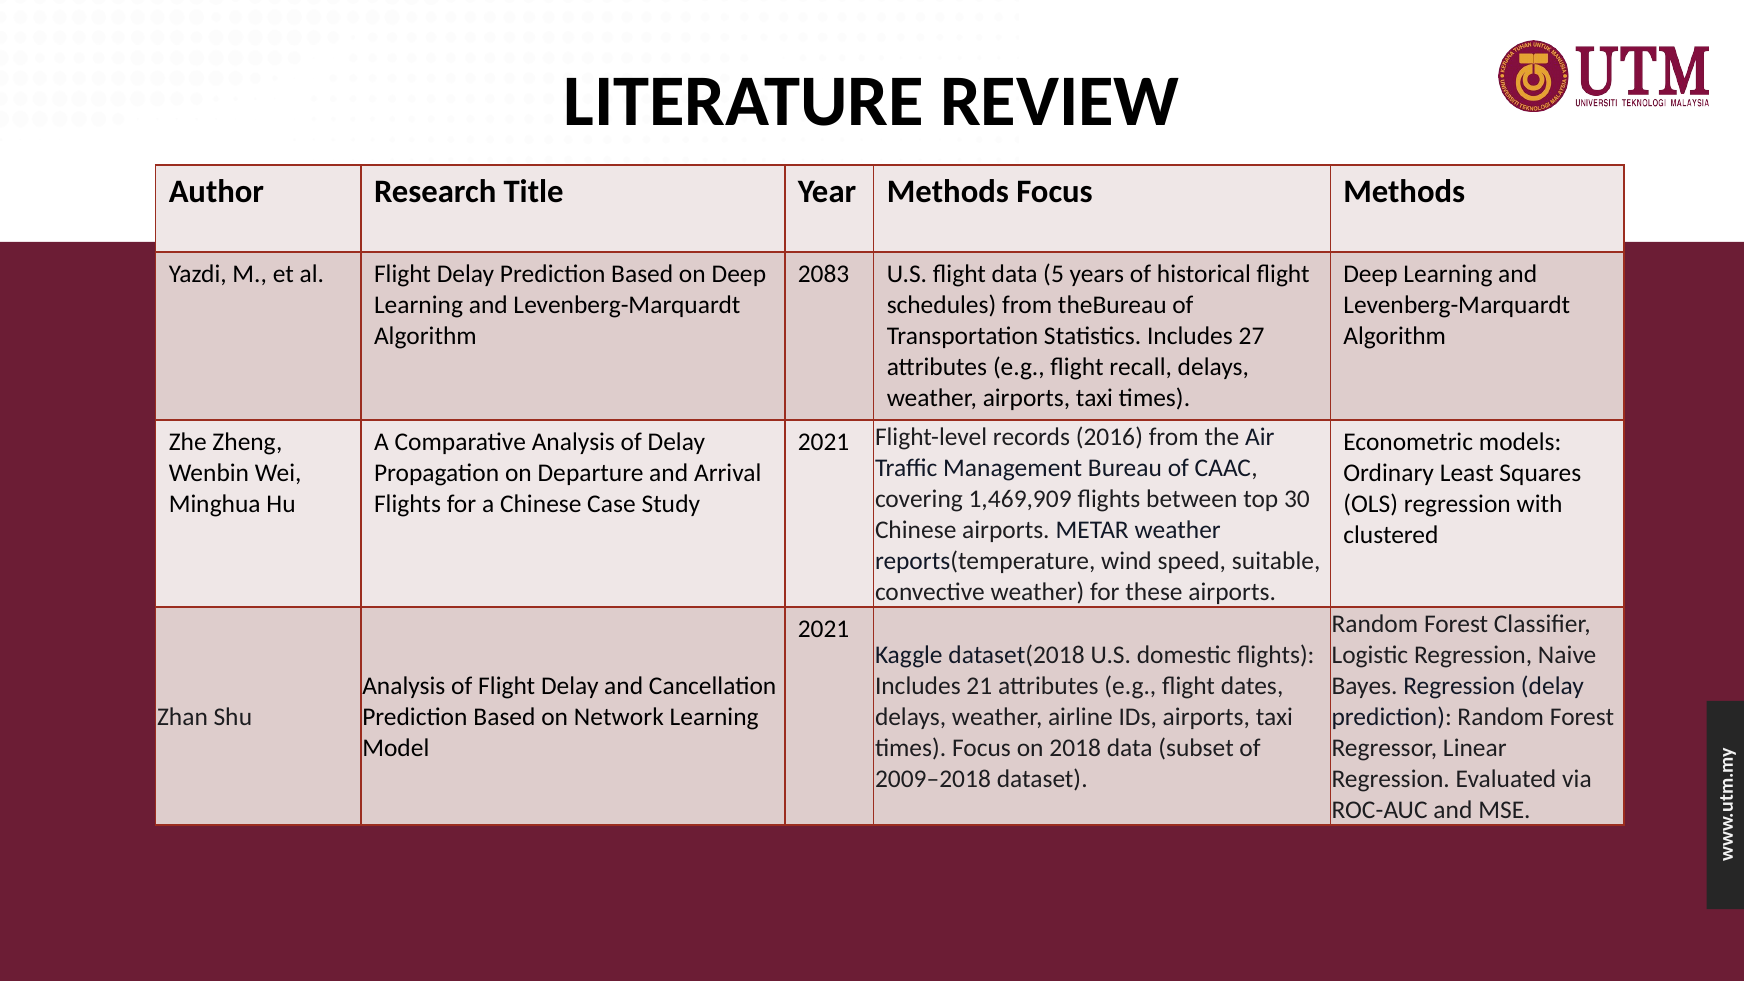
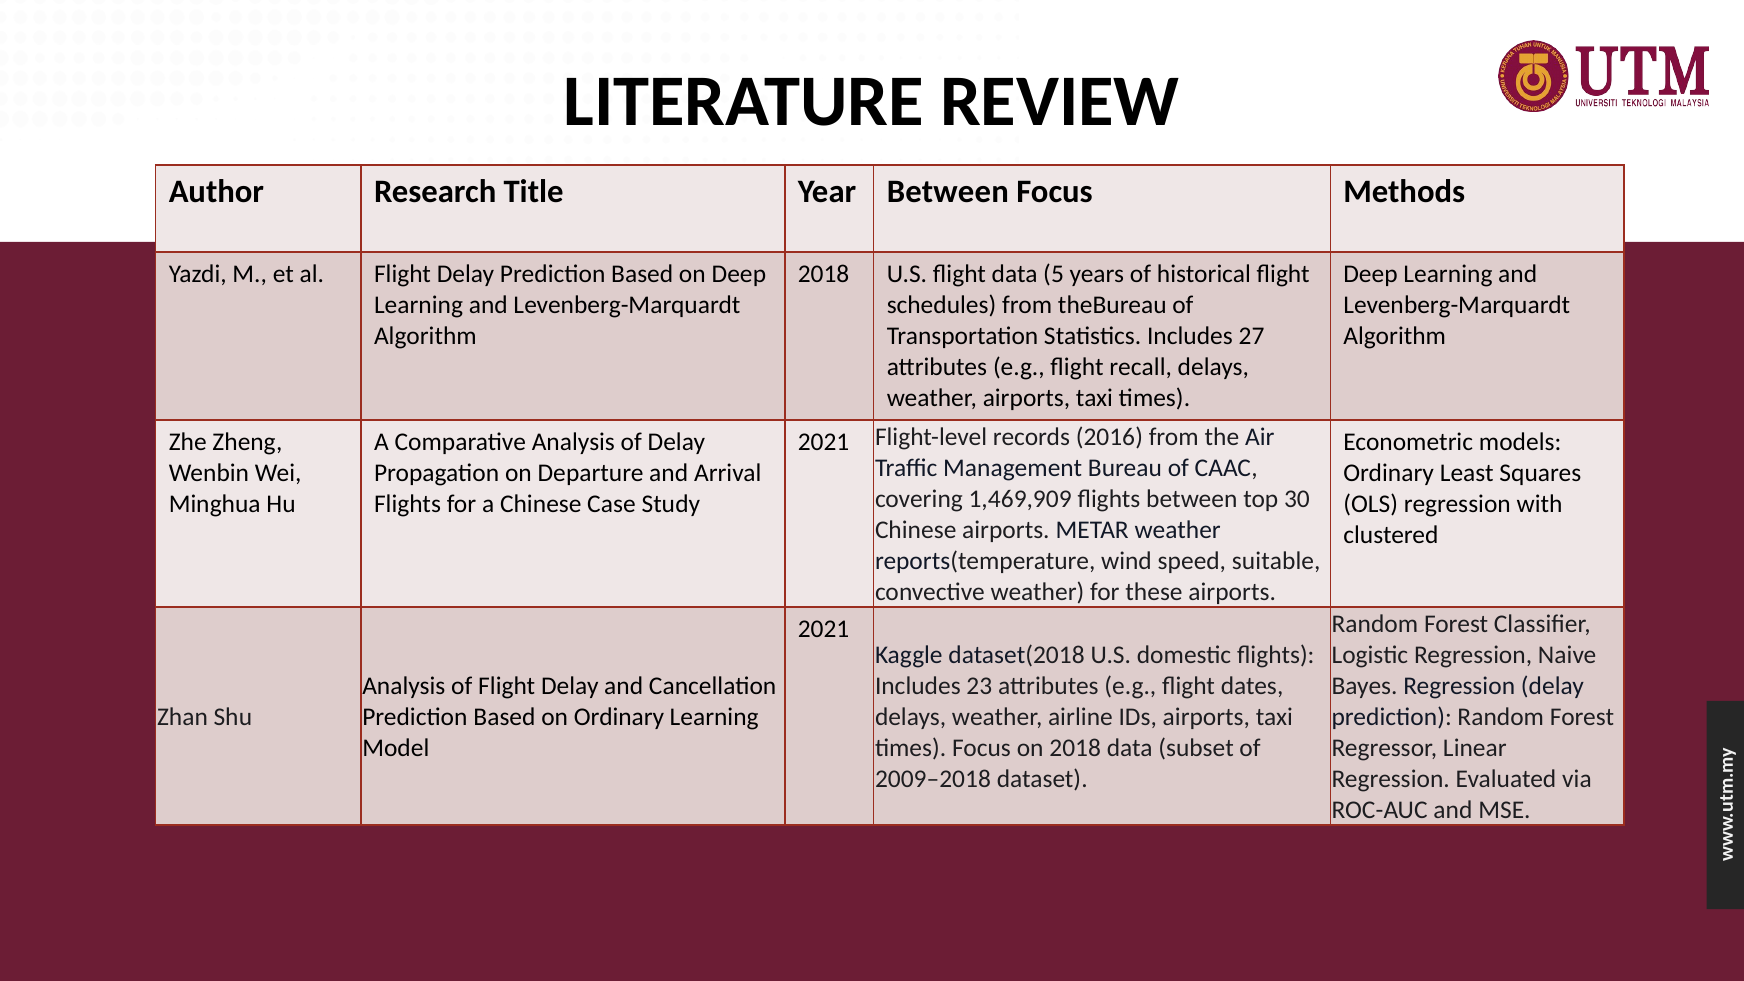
Year Methods: Methods -> Between
2083 at (824, 275): 2083 -> 2018
21: 21 -> 23
on Network: Network -> Ordinary
